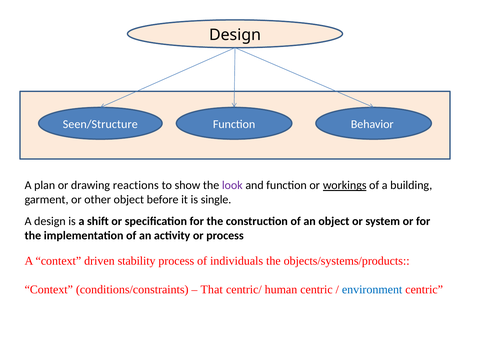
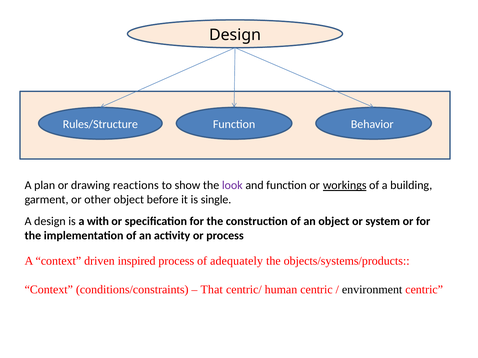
Seen/Structure: Seen/Structure -> Rules/Structure
shift: shift -> with
stability: stability -> inspired
individuals: individuals -> adequately
environment colour: blue -> black
